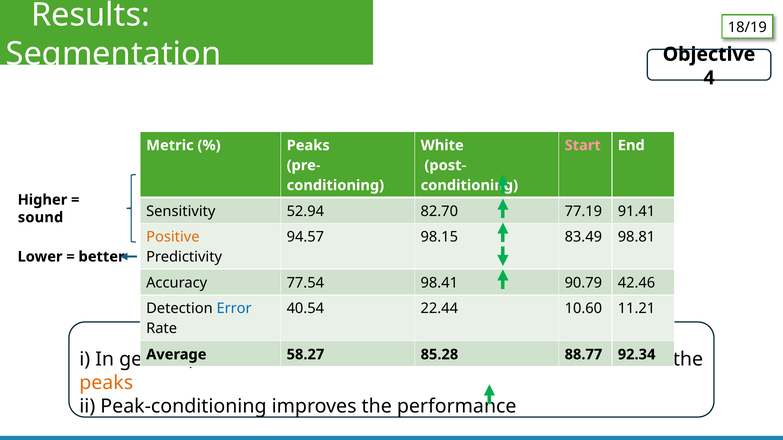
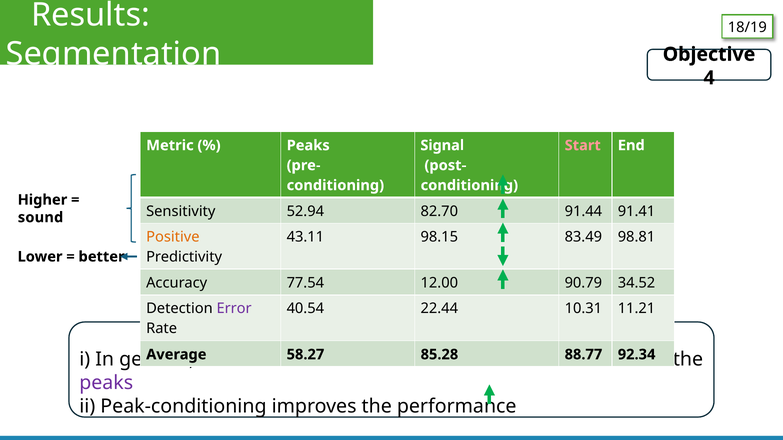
White: White -> Signal
77.19: 77.19 -> 91.44
94.57: 94.57 -> 43.11
98.41: 98.41 -> 12.00
42.46: 42.46 -> 34.52
Error colour: blue -> purple
10.60: 10.60 -> 10.31
peaks at (106, 383) colour: orange -> purple
